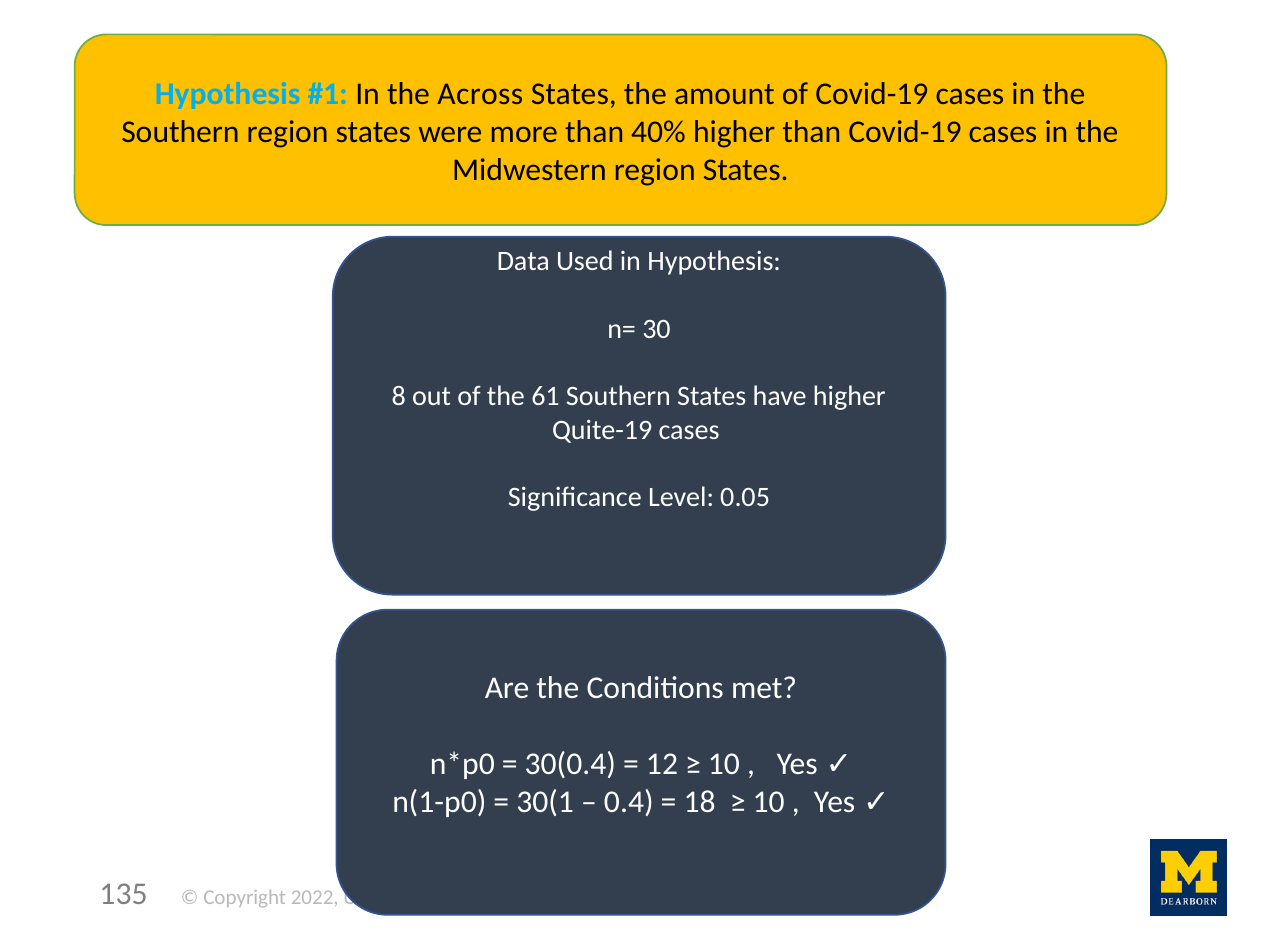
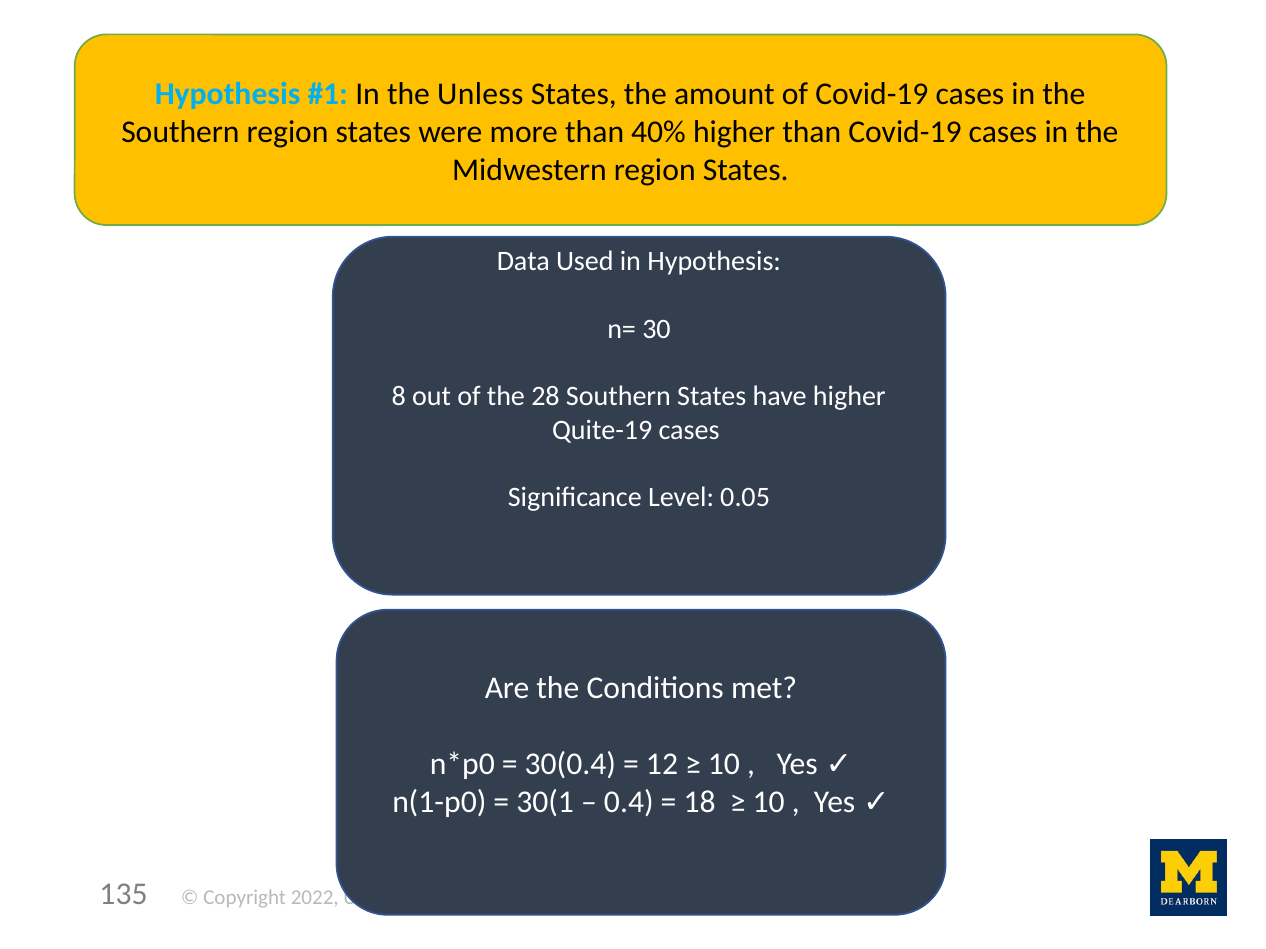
Across: Across -> Unless
61: 61 -> 28
